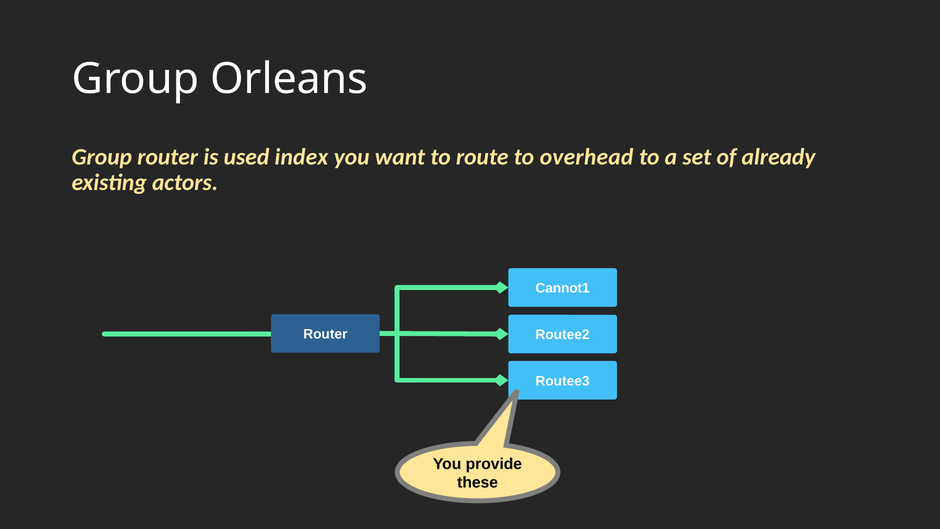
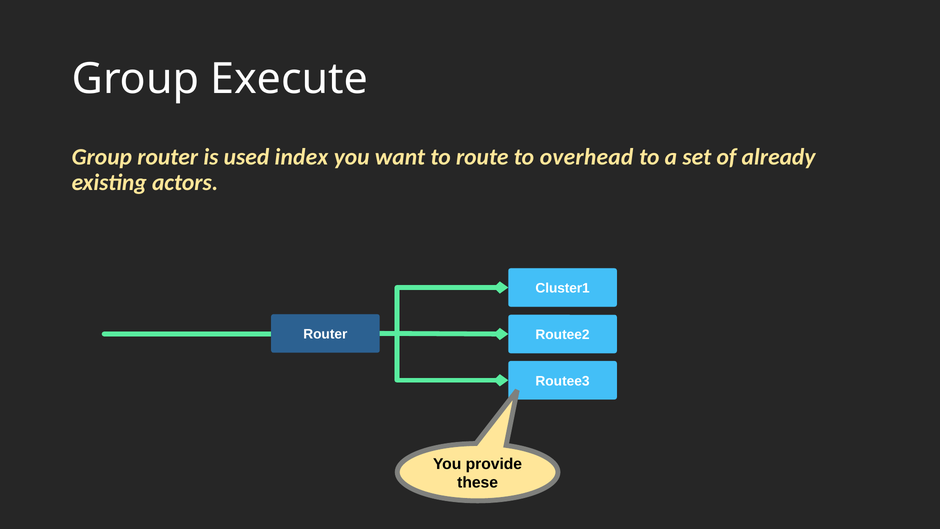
Orleans: Orleans -> Execute
Cannot1: Cannot1 -> Cluster1
